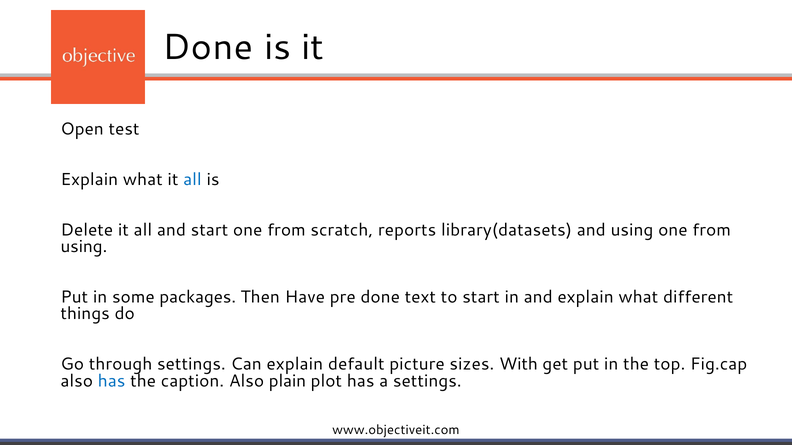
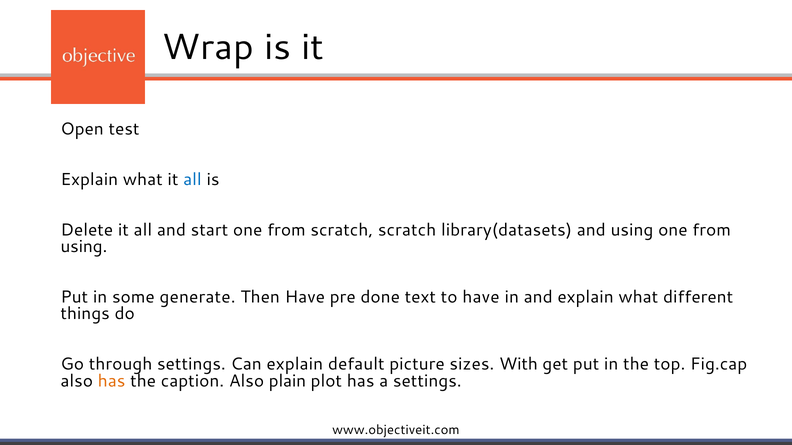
Done at (208, 47): Done -> Wrap
scratch reports: reports -> scratch
packages: packages -> generate
to start: start -> have
has at (112, 381) colour: blue -> orange
